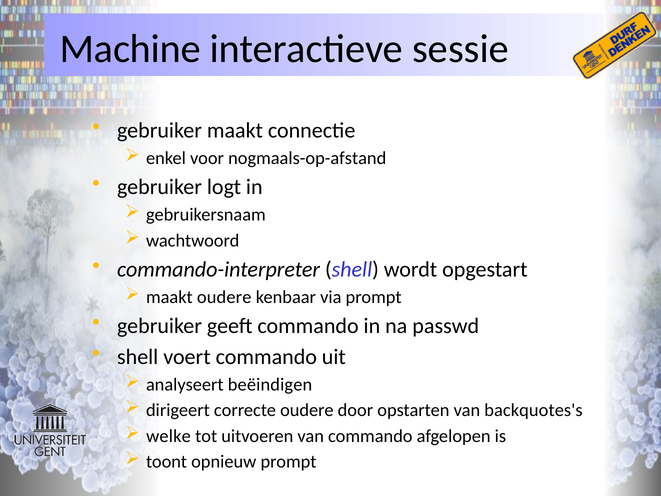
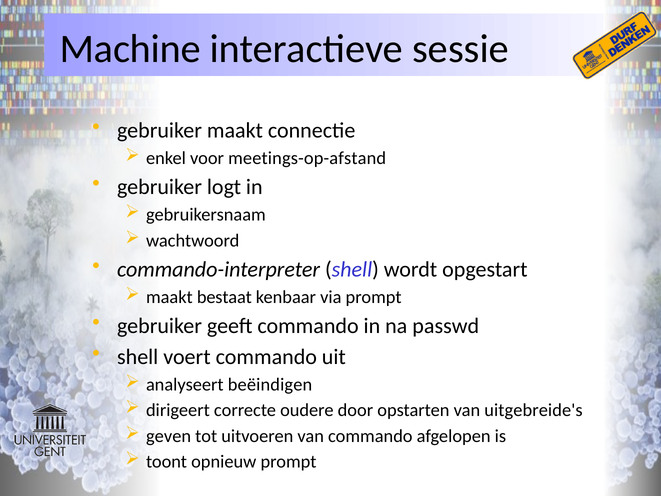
nogmaals-op-afstand: nogmaals-op-afstand -> meetings-op-afstand
maakt oudere: oudere -> bestaat
backquotes's: backquotes's -> uitgebreide's
welke: welke -> geven
